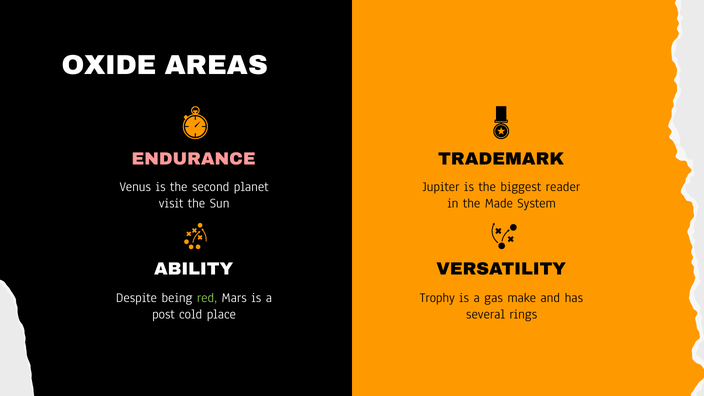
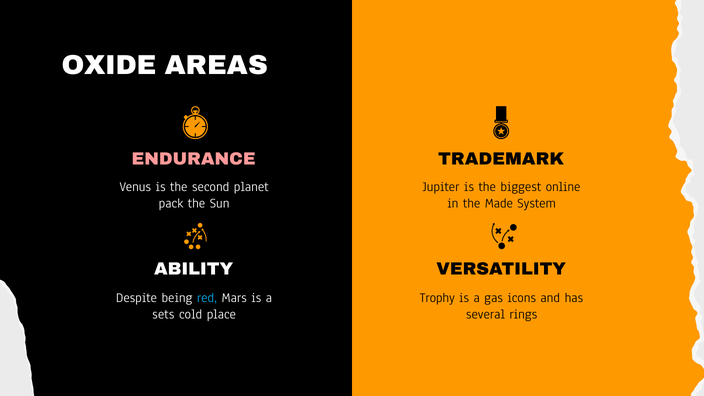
reader: reader -> online
visit: visit -> pack
red colour: light green -> light blue
make: make -> icons
post: post -> sets
